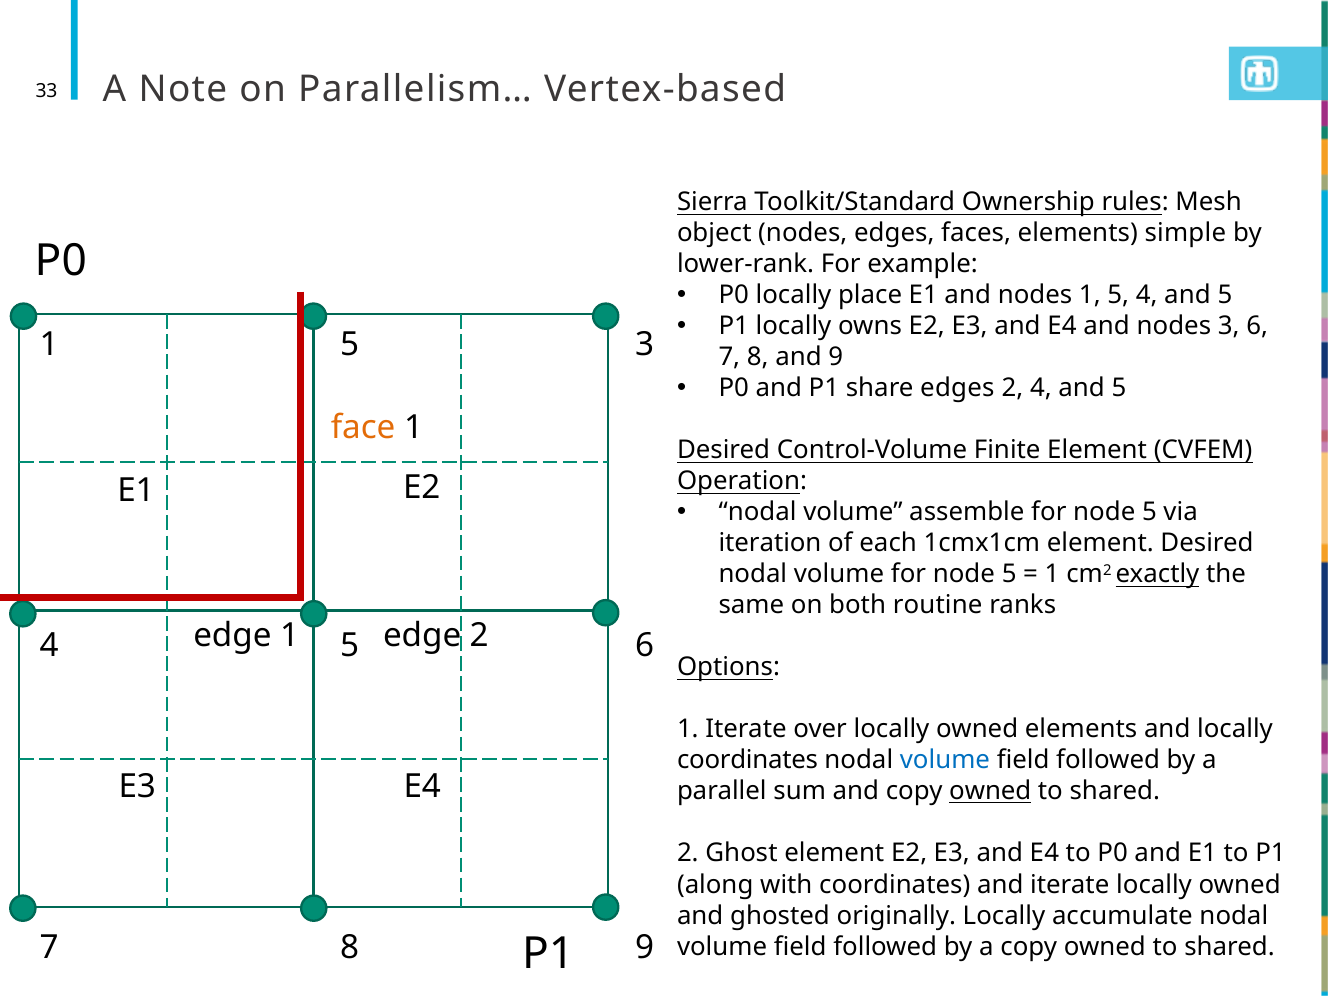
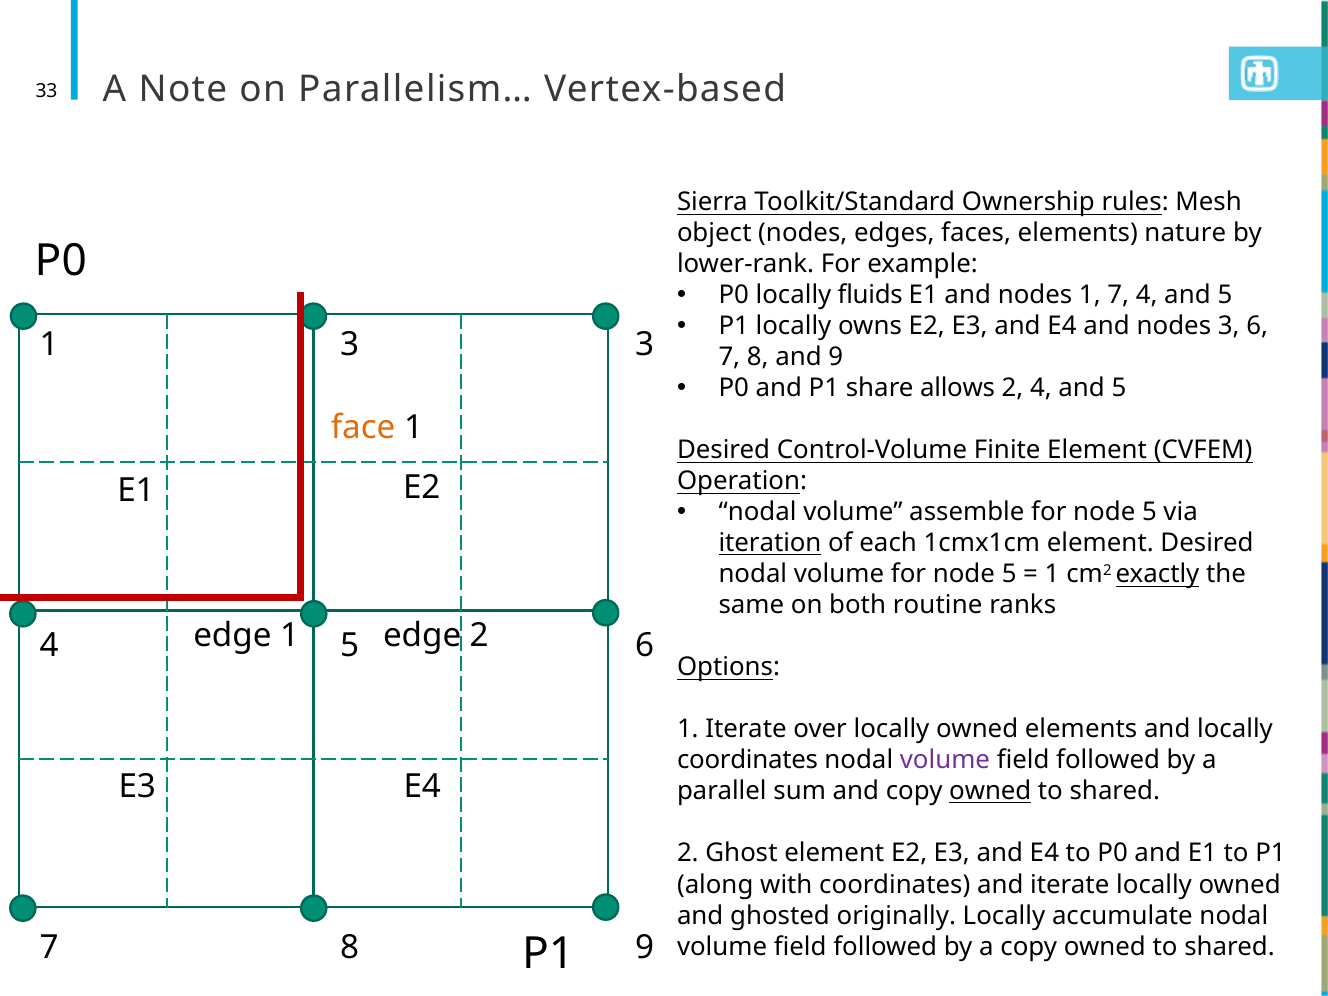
simple: simple -> nature
place: place -> fluids
nodes 1 5: 5 -> 7
5 at (350, 345): 5 -> 3
share edges: edges -> allows
iteration underline: none -> present
volume at (945, 760) colour: blue -> purple
